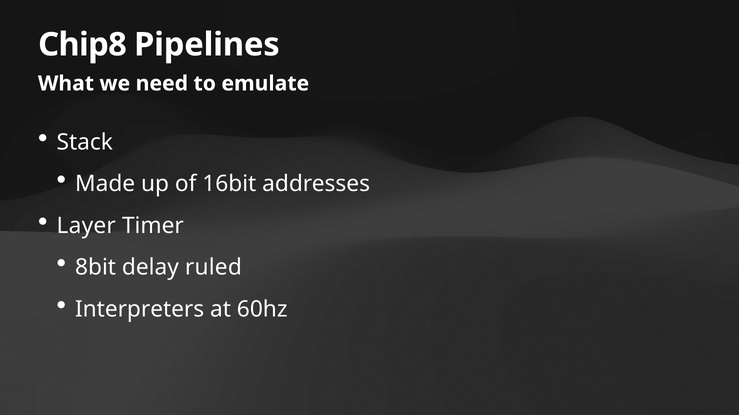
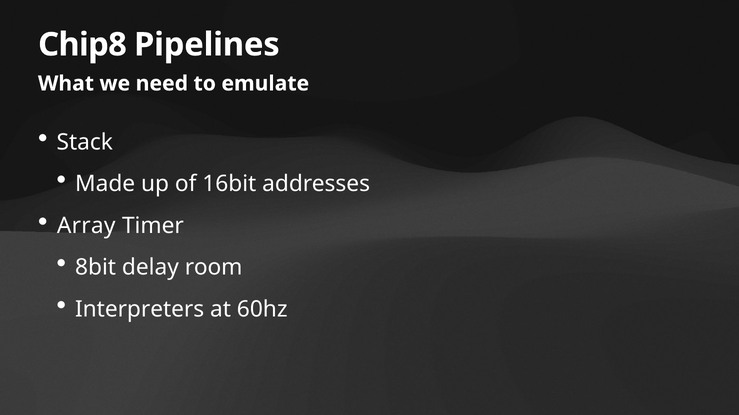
Layer: Layer -> Array
ruled: ruled -> room
